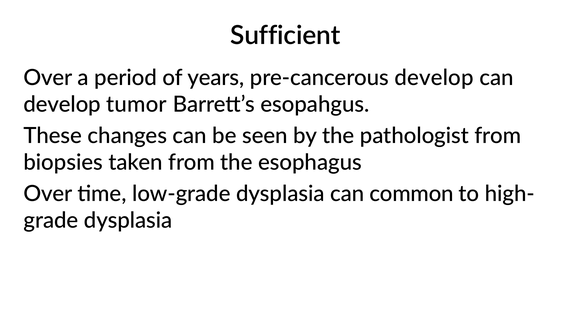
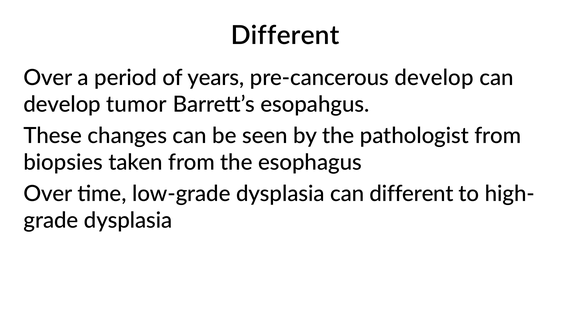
Sufficient at (285, 35): Sufficient -> Different
can common: common -> different
